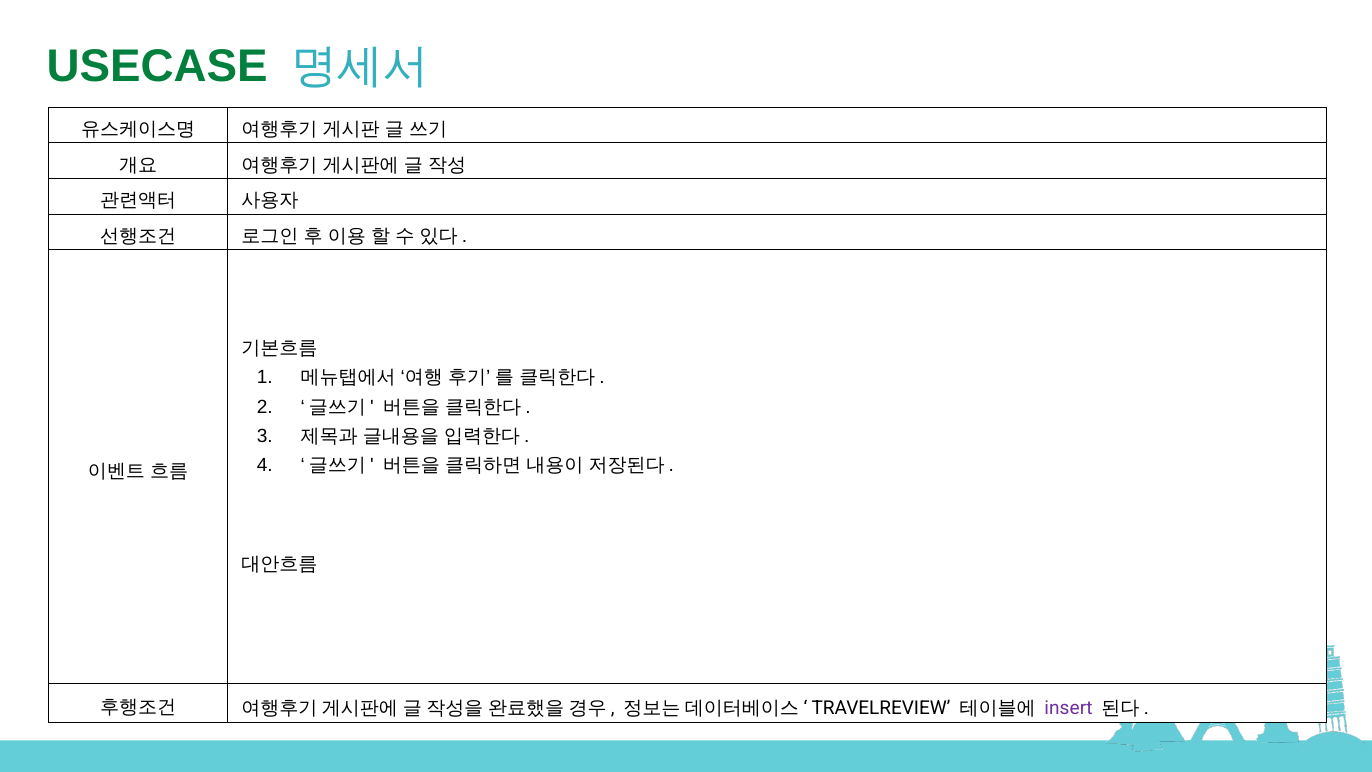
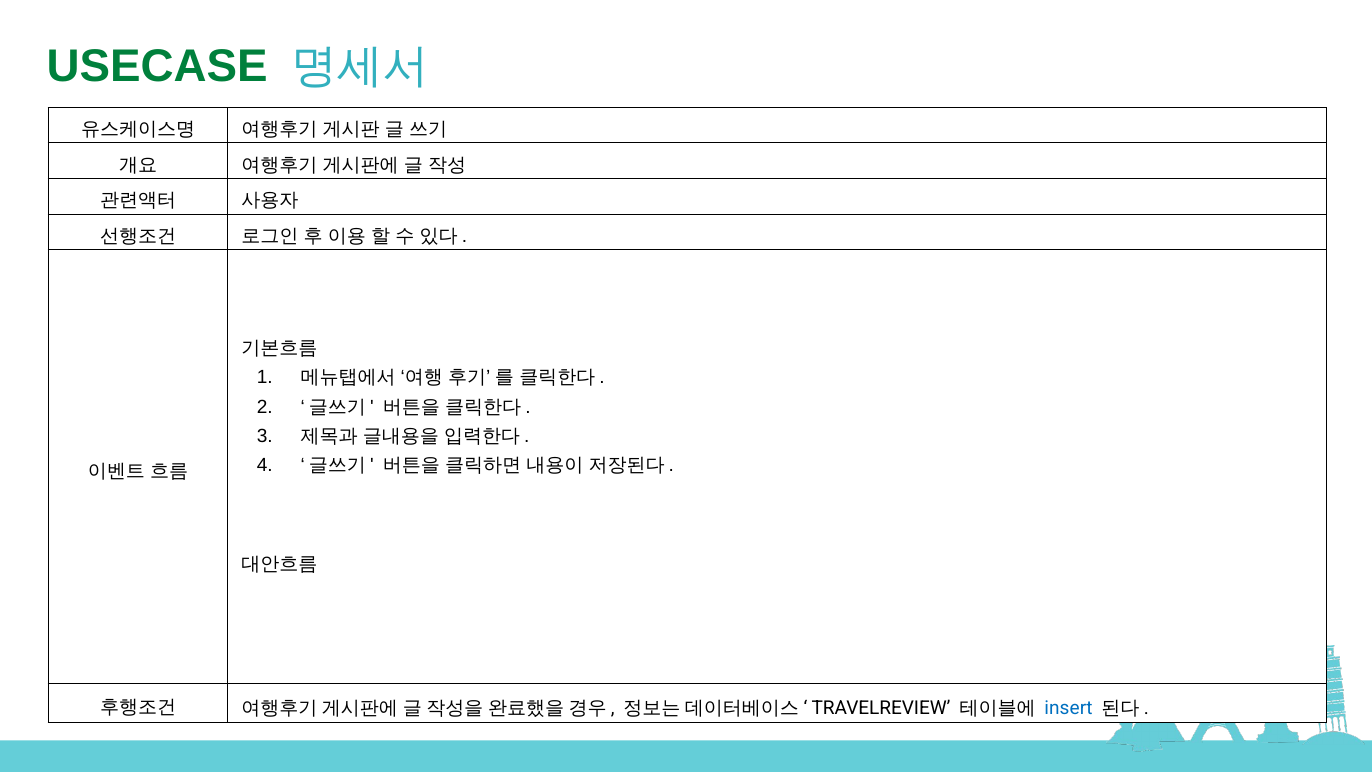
insert colour: purple -> blue
